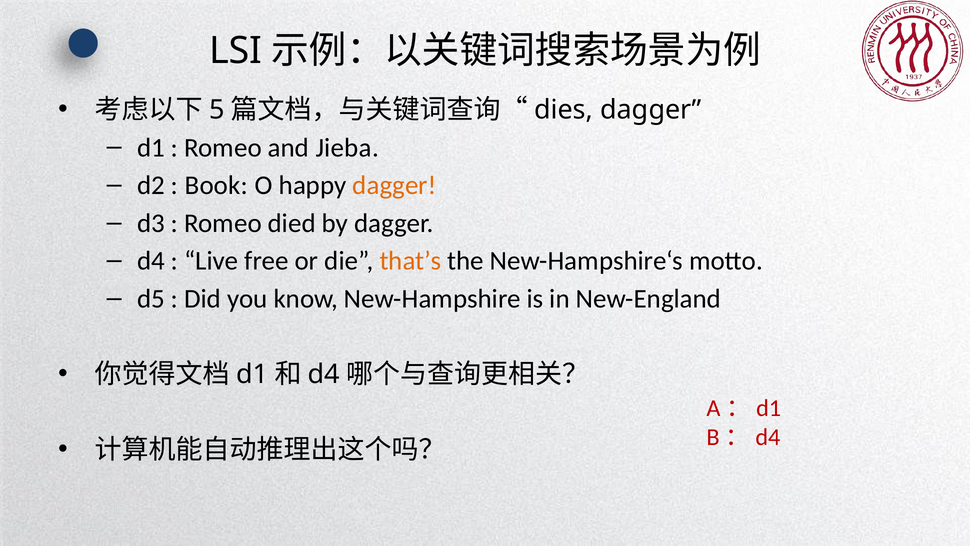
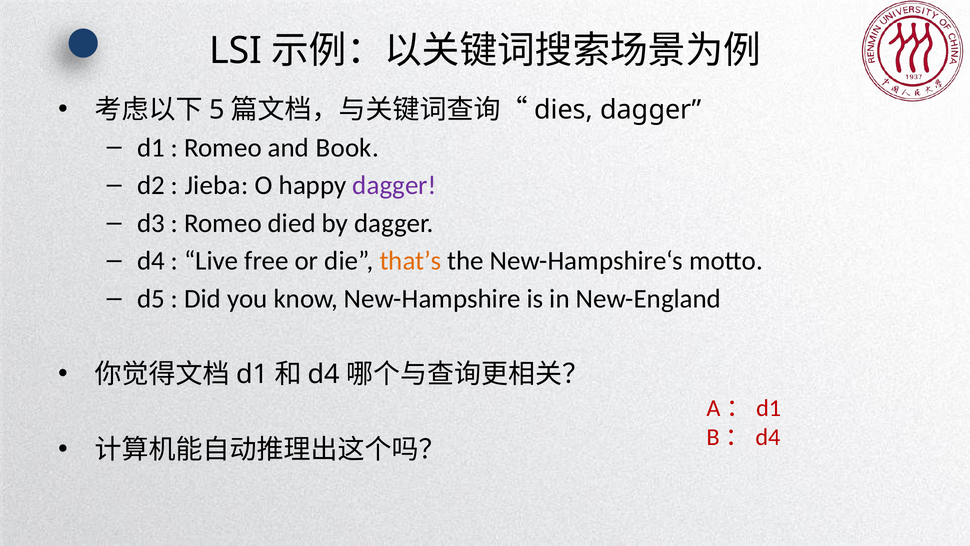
Jieba: Jieba -> Book
Book: Book -> Jieba
dagger at (395, 185) colour: orange -> purple
